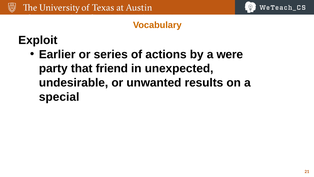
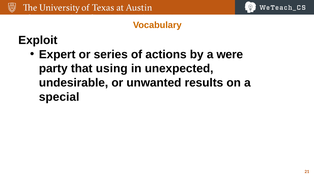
Earlier: Earlier -> Expert
friend: friend -> using
